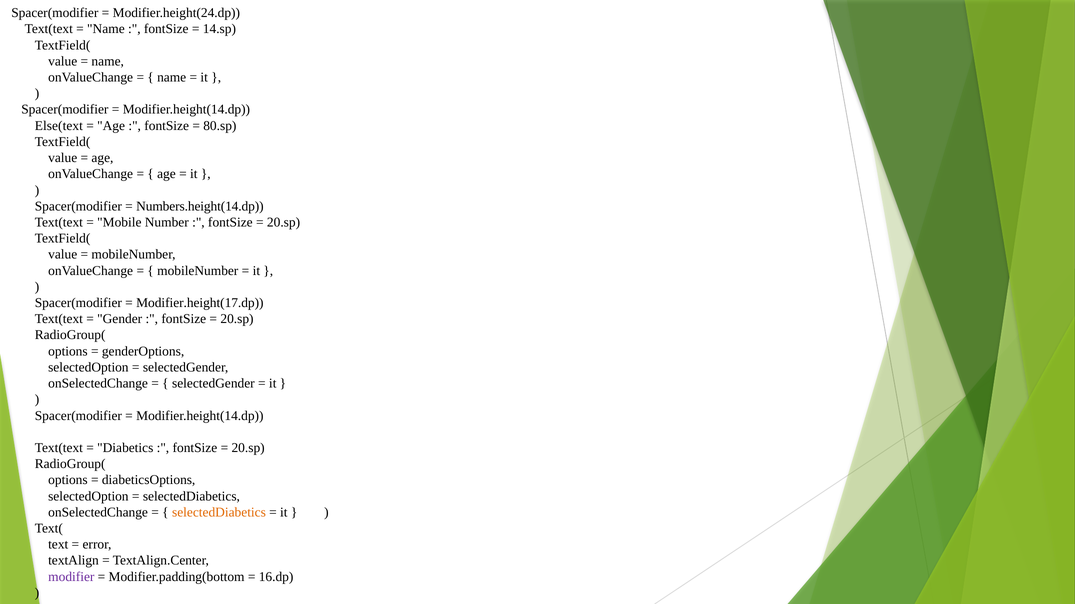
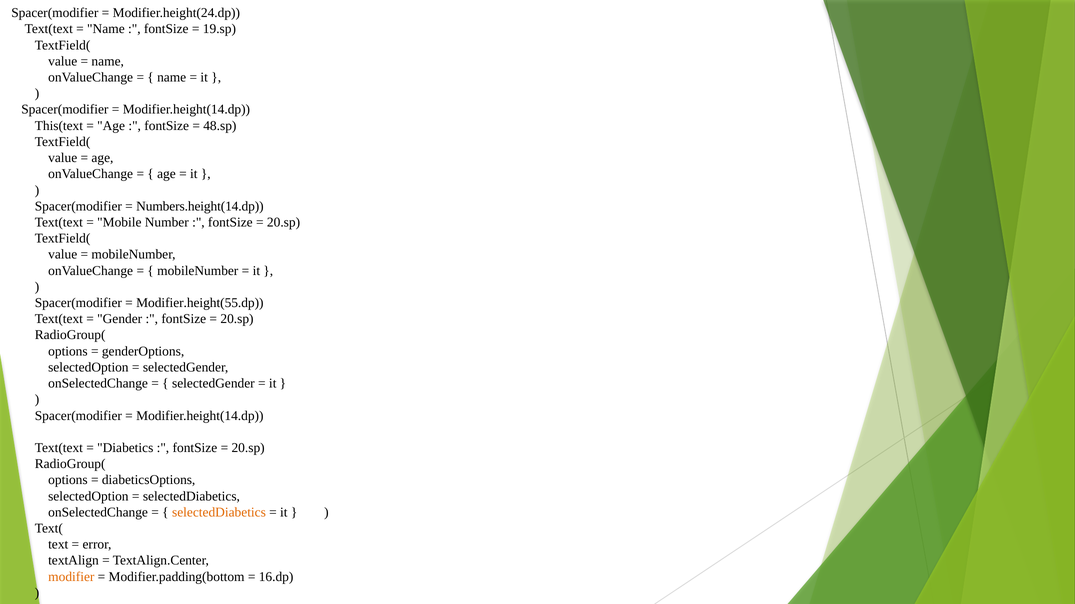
14.sp: 14.sp -> 19.sp
Else(text: Else(text -> This(text
80.sp: 80.sp -> 48.sp
Modifier.height(17.dp: Modifier.height(17.dp -> Modifier.height(55.dp
modifier colour: purple -> orange
